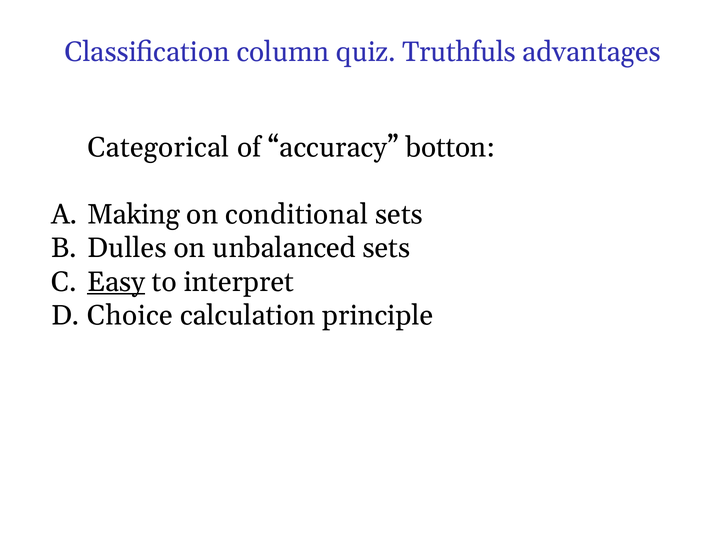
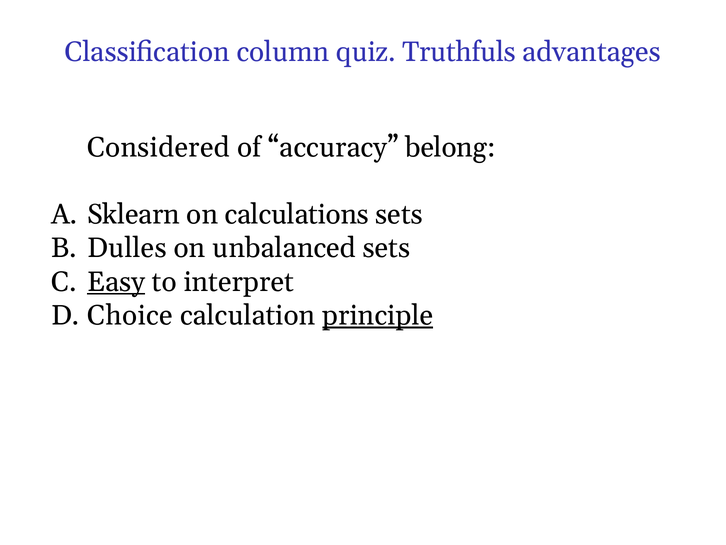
Categorical: Categorical -> Considered
botton: botton -> belong
Making: Making -> Sklearn
conditional: conditional -> calculations
principle underline: none -> present
